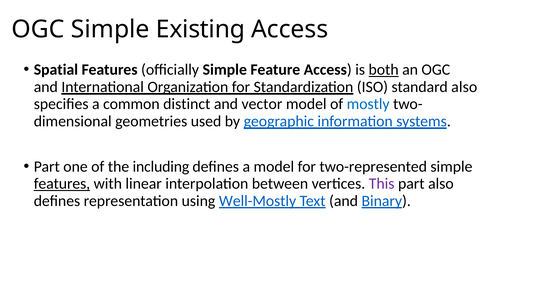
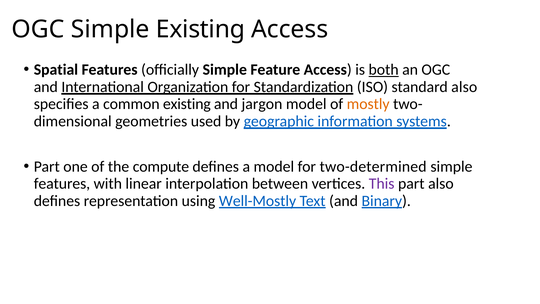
common distinct: distinct -> existing
vector: vector -> jargon
mostly colour: blue -> orange
including: including -> compute
two-represented: two-represented -> two-determined
features at (62, 183) underline: present -> none
